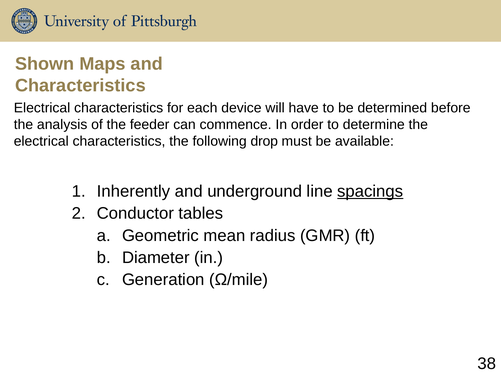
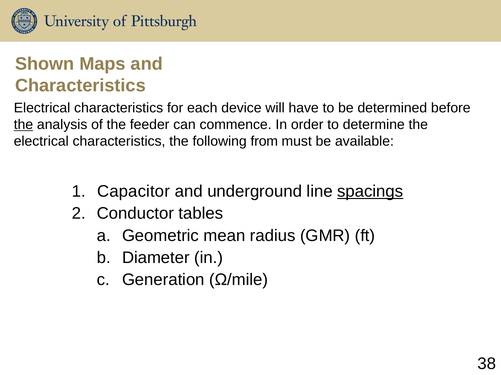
the at (23, 125) underline: none -> present
drop: drop -> from
Inherently: Inherently -> Capacitor
